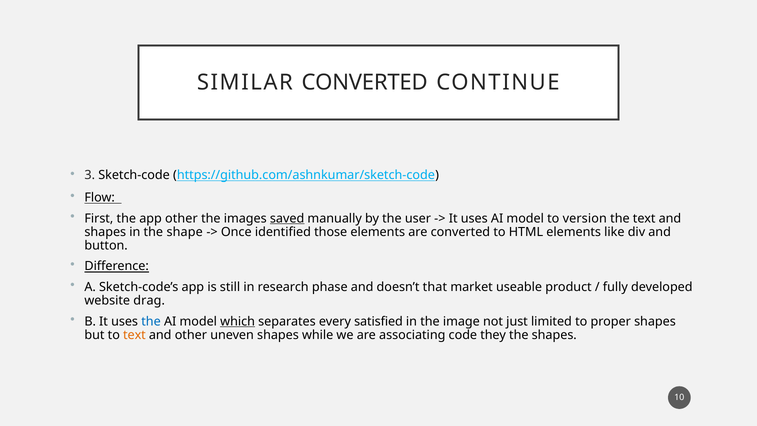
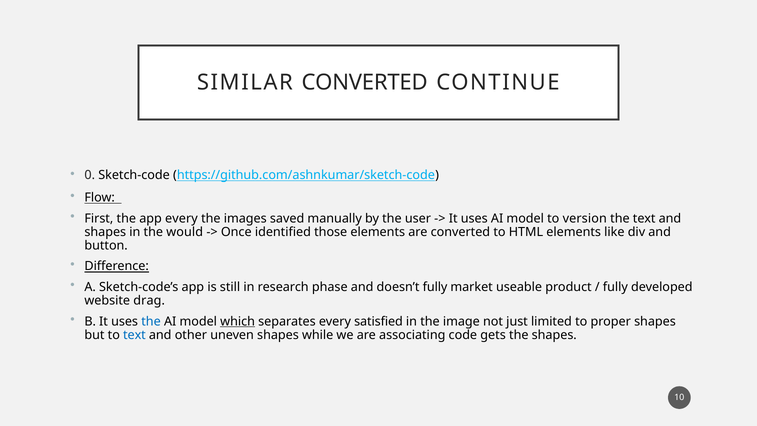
3: 3 -> 0
app other: other -> every
saved underline: present -> none
shape: shape -> would
doesn’t that: that -> fully
text at (134, 335) colour: orange -> blue
they: they -> gets
